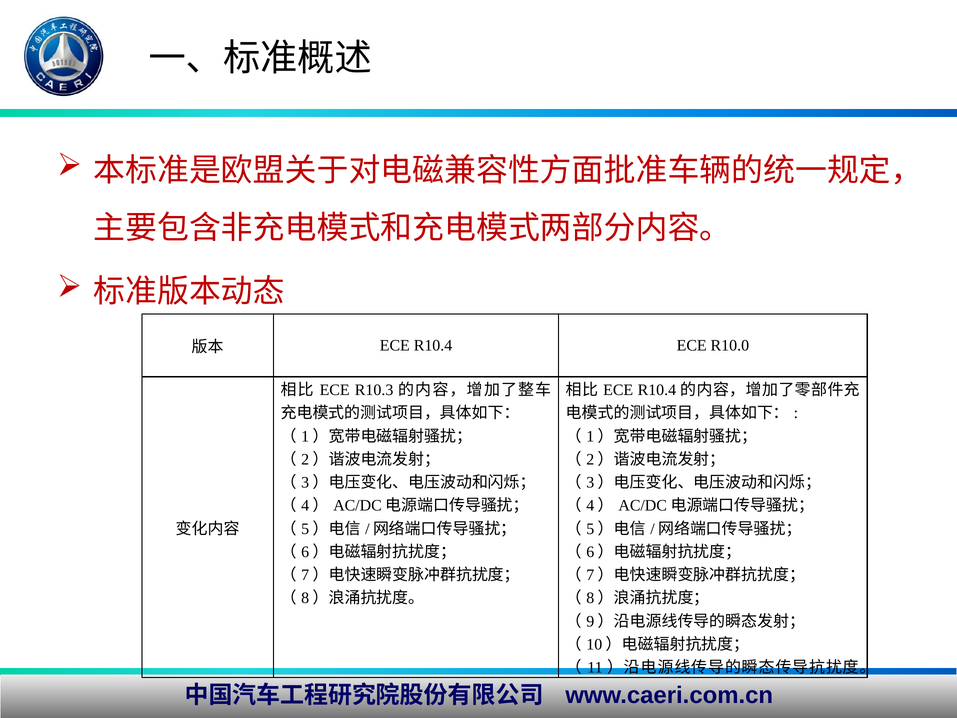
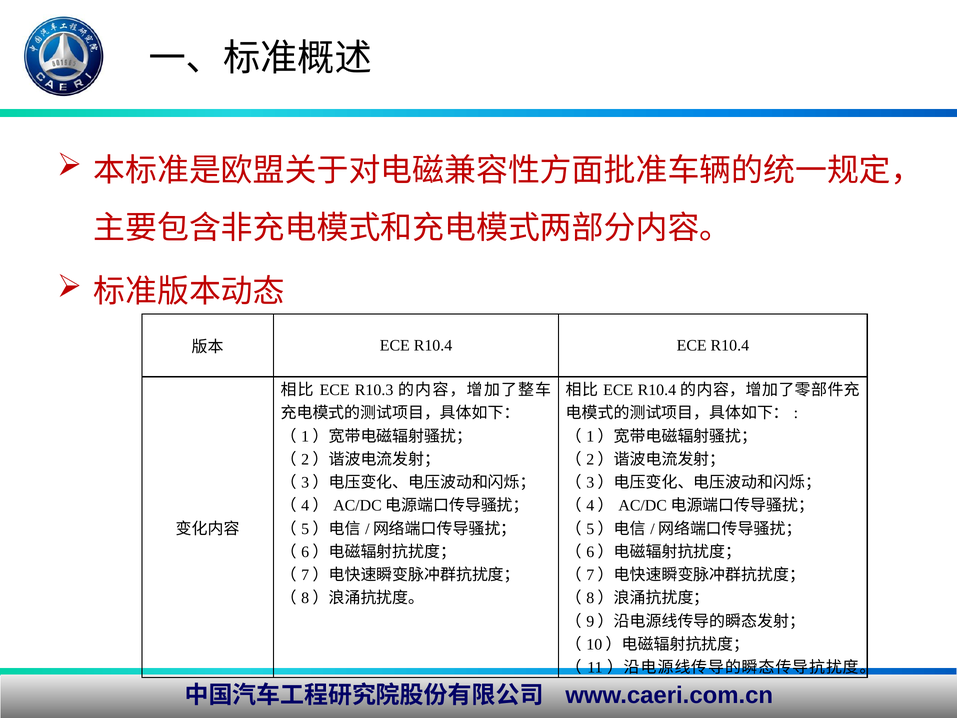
R10.4 ECE R10.0: R10.0 -> R10.4
